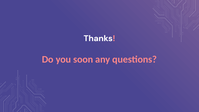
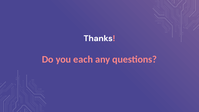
soon: soon -> each
